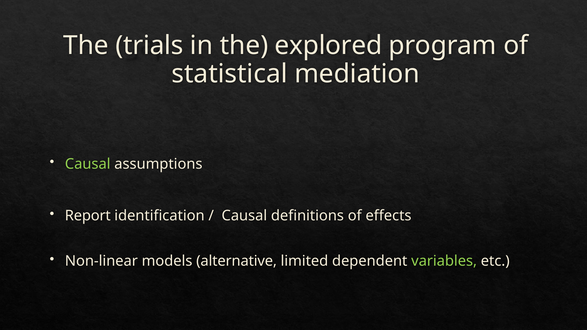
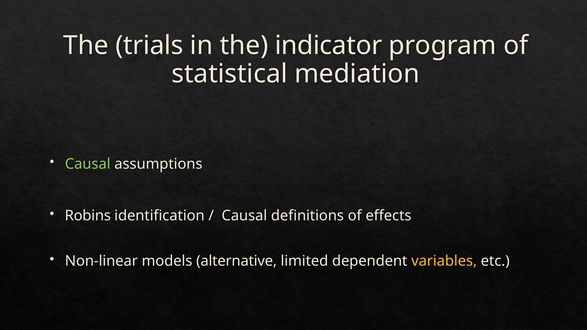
explored: explored -> indicator
Report: Report -> Robins
variables colour: light green -> yellow
